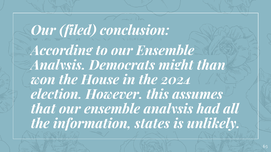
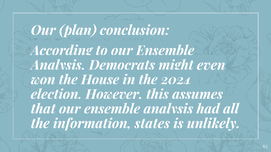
filed: filed -> plan
than: than -> even
